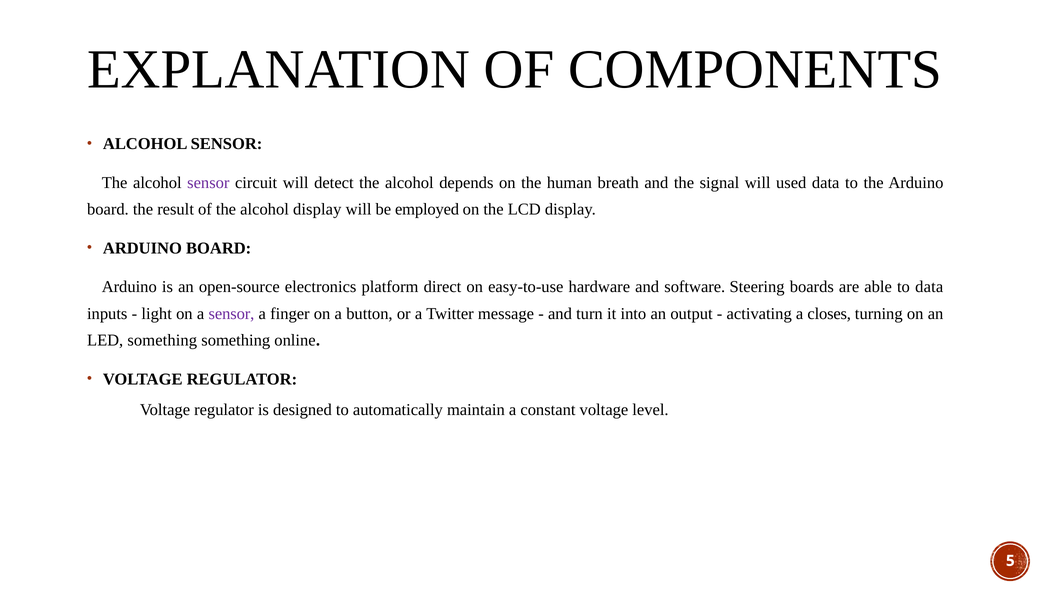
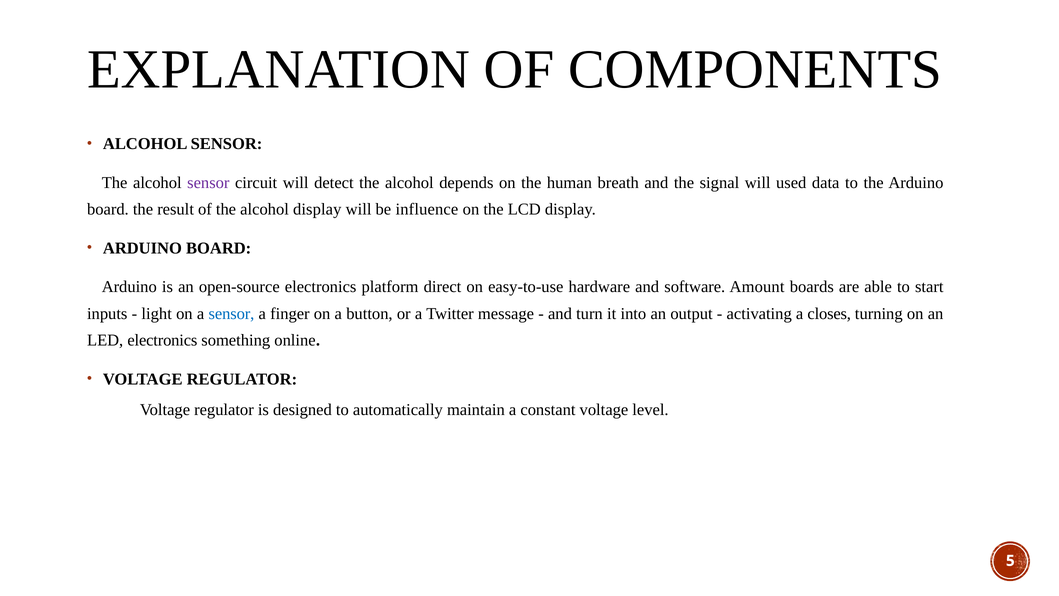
employed: employed -> influence
Steering: Steering -> Amount
to data: data -> start
sensor at (231, 314) colour: purple -> blue
LED something: something -> electronics
